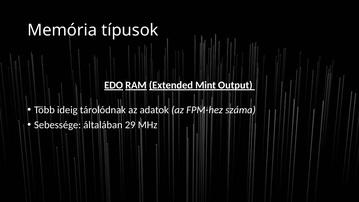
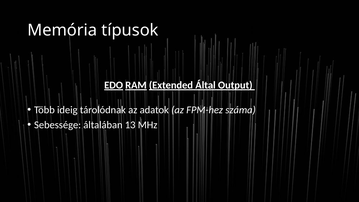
Mint: Mint -> Által
29: 29 -> 13
